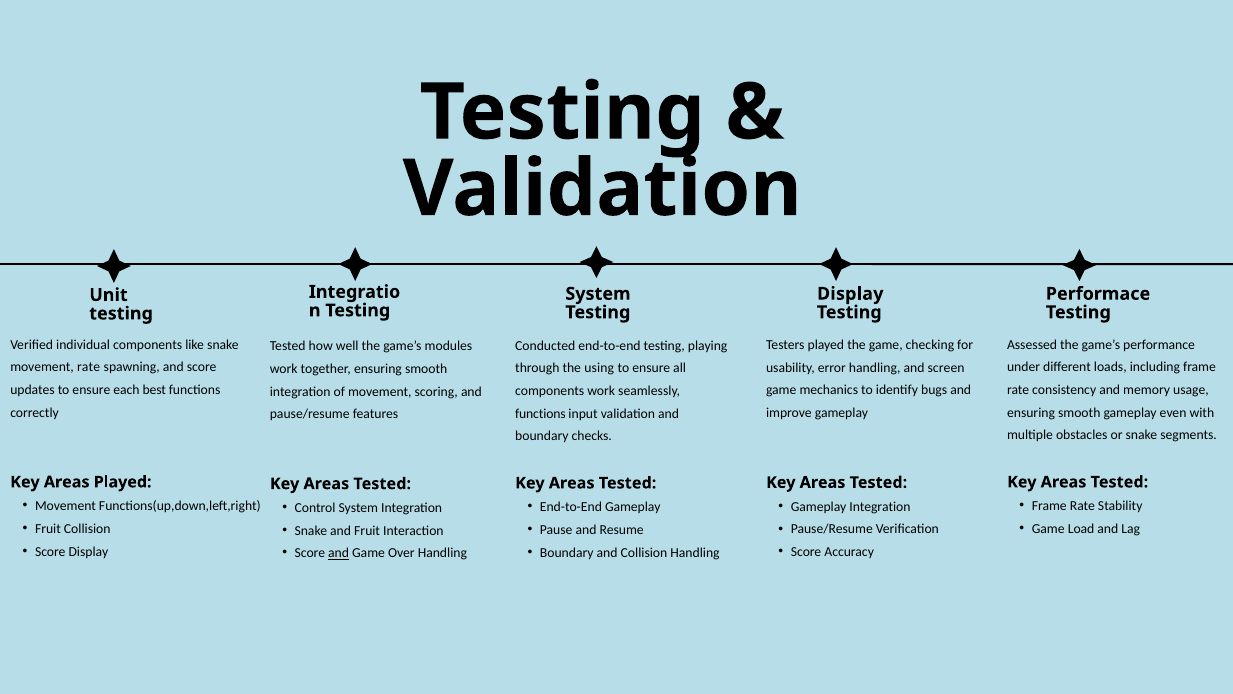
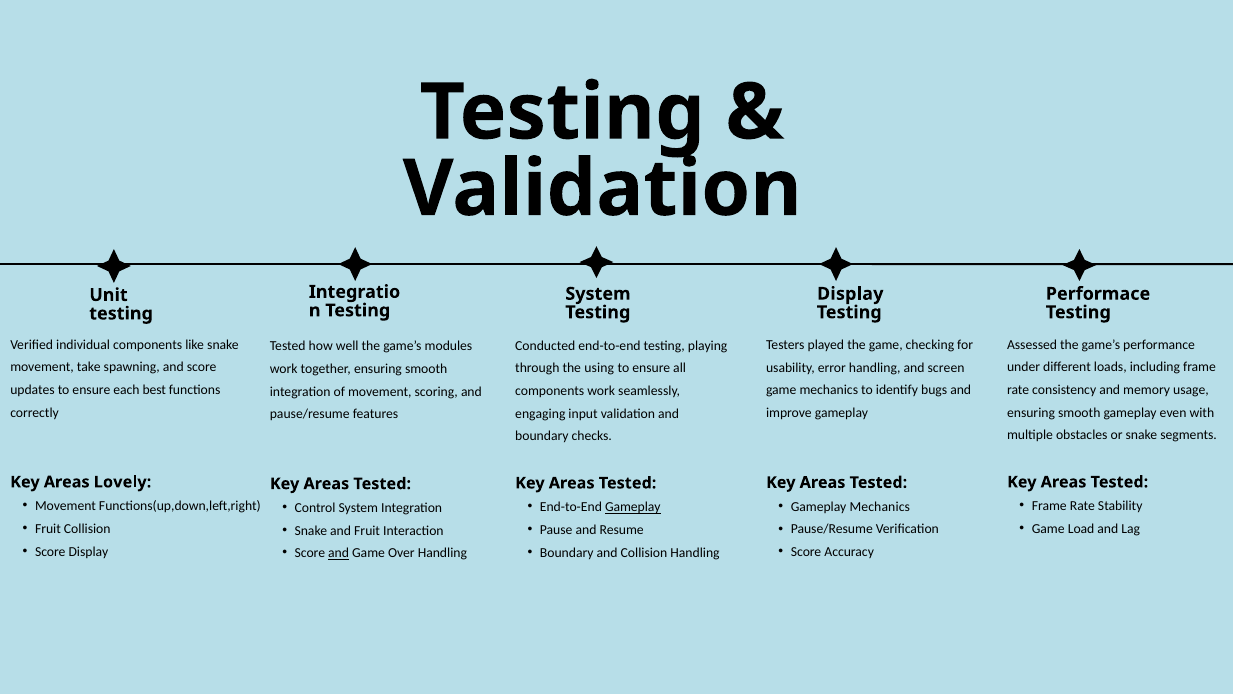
movement rate: rate -> take
functions at (540, 413): functions -> engaging
Areas Played: Played -> Lovely
Gameplay Integration: Integration -> Mechanics
Gameplay at (633, 507) underline: none -> present
